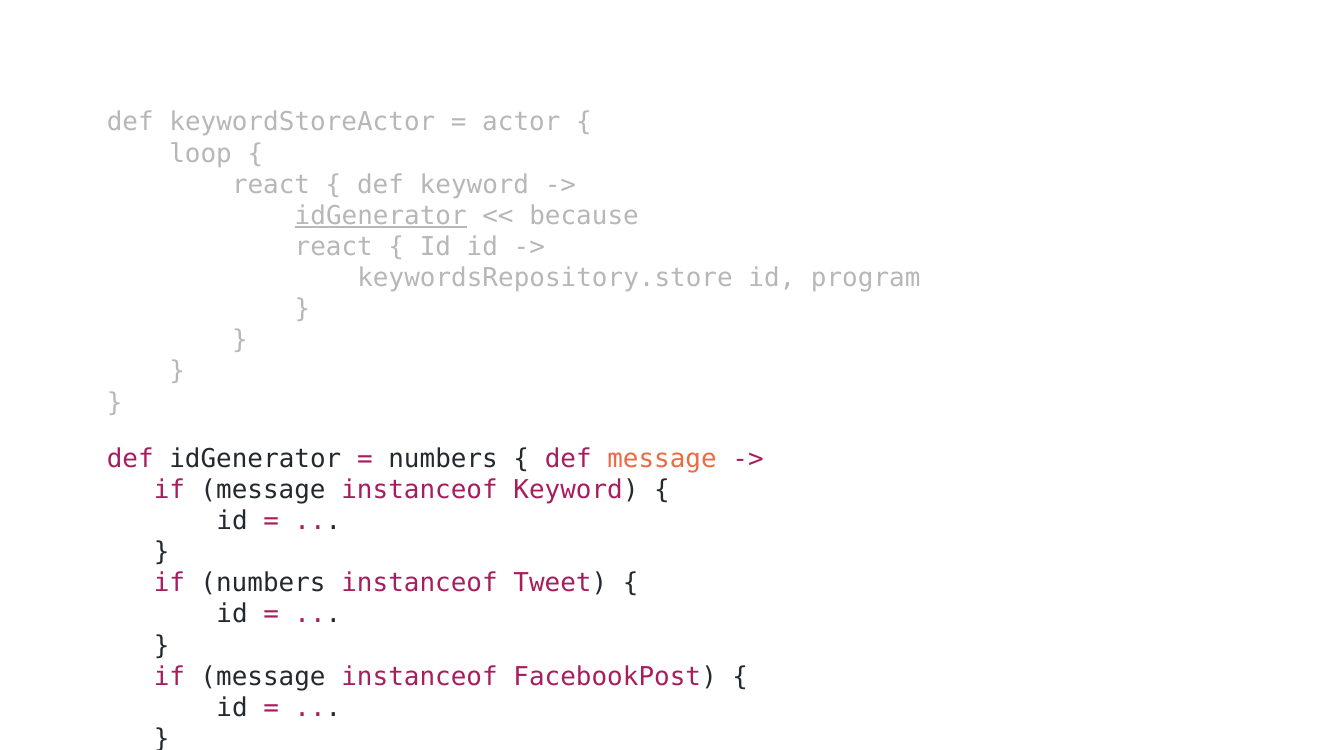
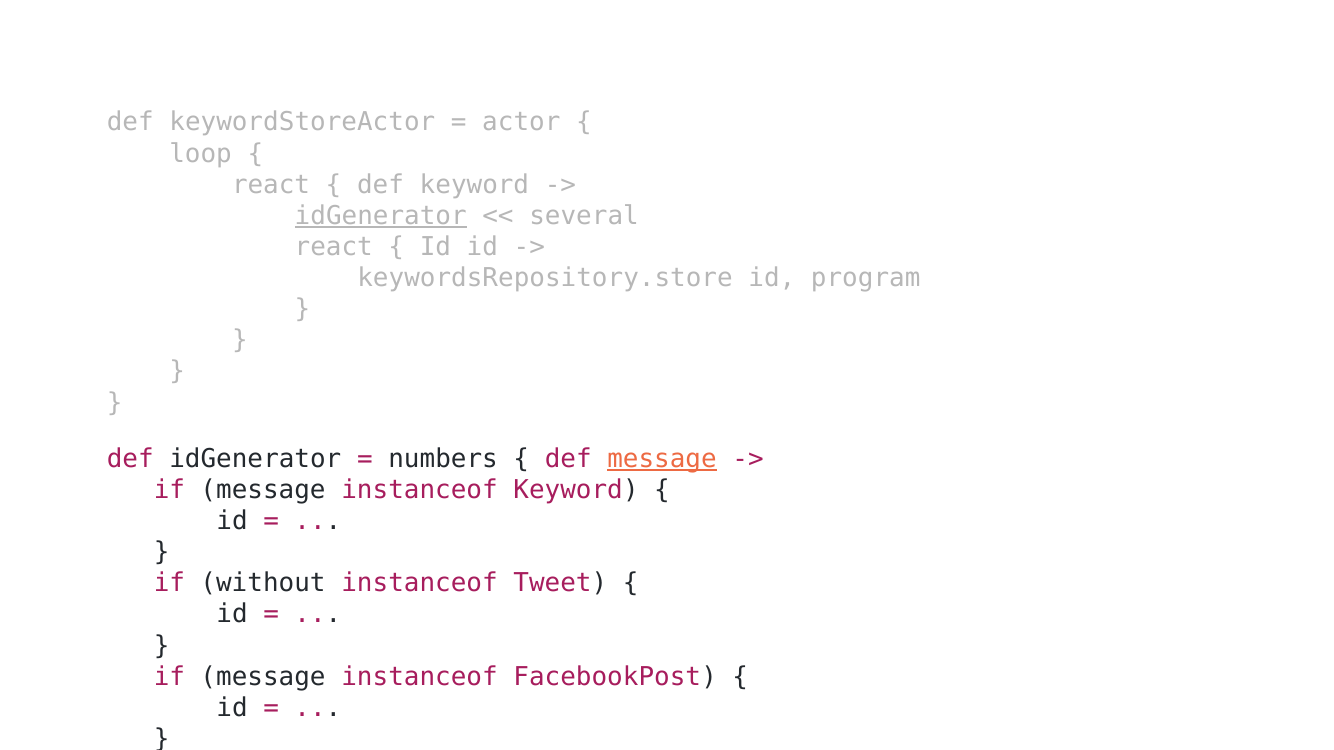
because: because -> several
message at (662, 459) underline: none -> present
if numbers: numbers -> without
